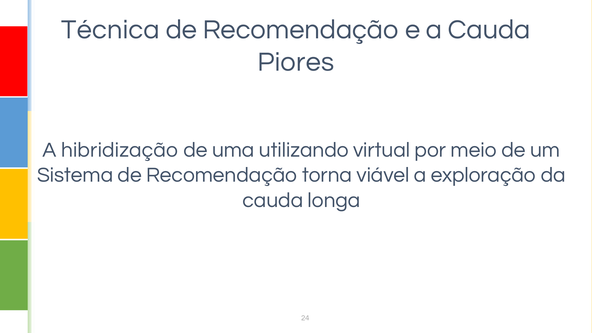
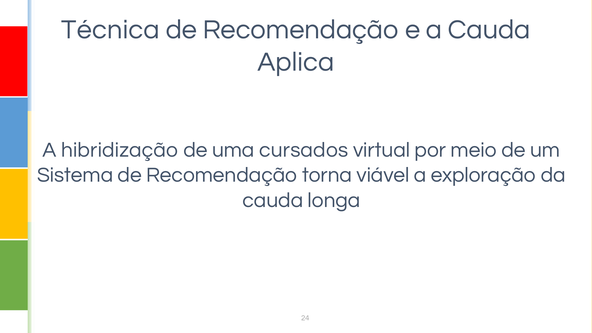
Piores: Piores -> Aplica
utilizando: utilizando -> cursados
